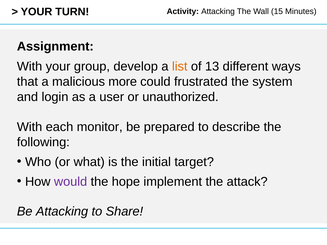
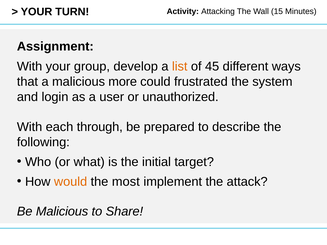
13: 13 -> 45
monitor: monitor -> through
would colour: purple -> orange
hope: hope -> most
Be Attacking: Attacking -> Malicious
